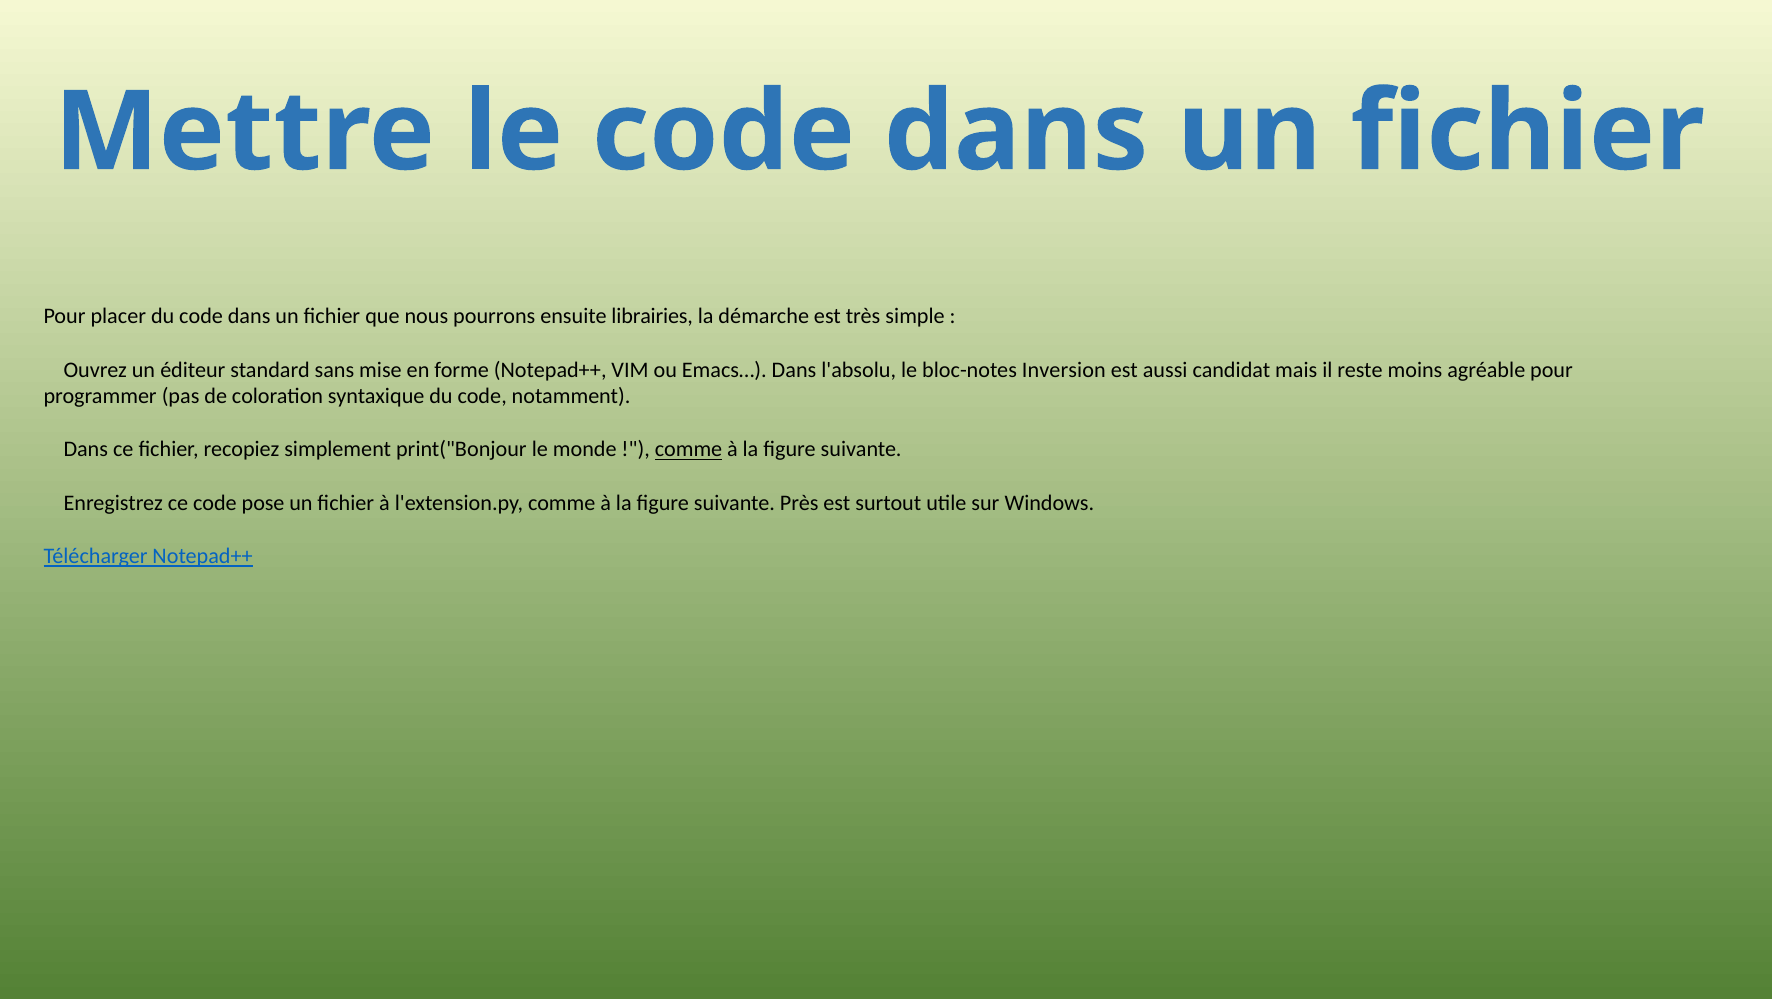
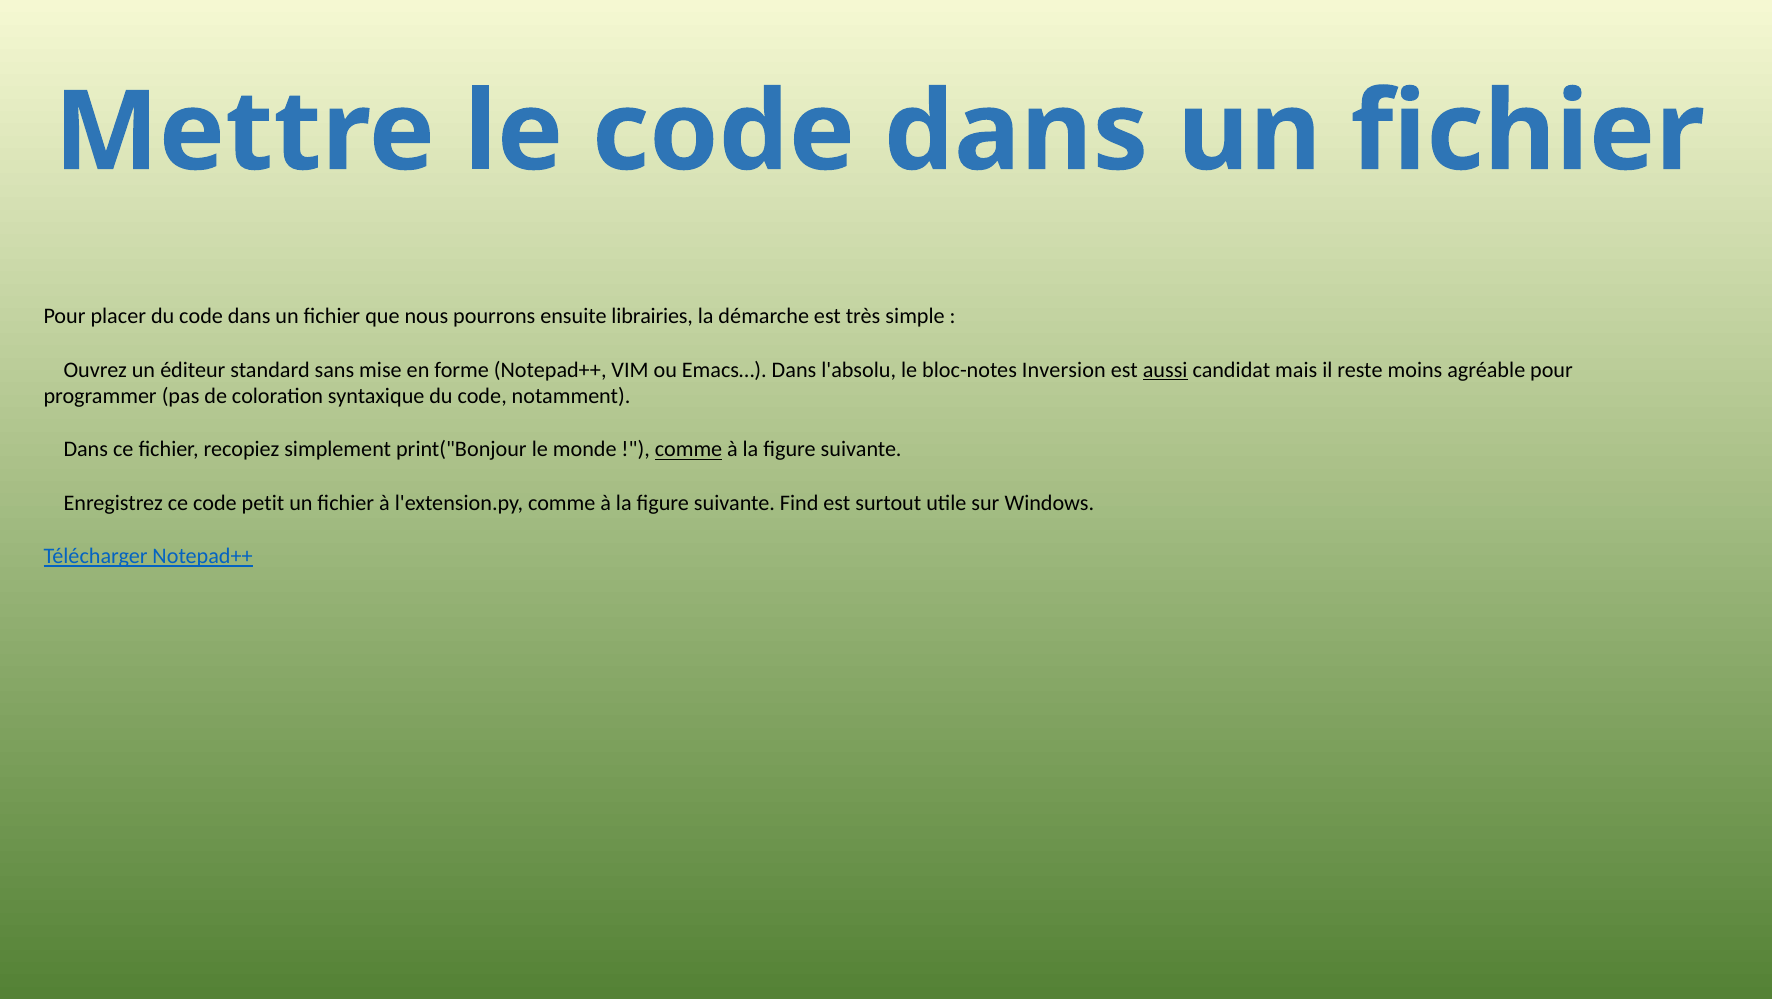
aussi underline: none -> present
pose: pose -> petit
Près: Près -> Find
